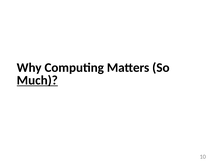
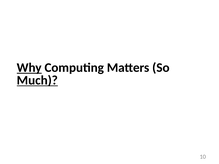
Why underline: none -> present
